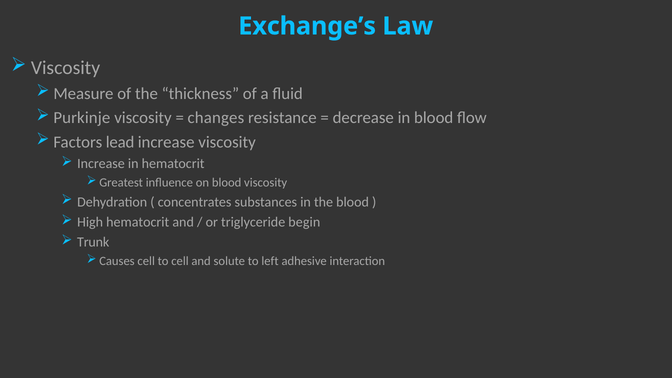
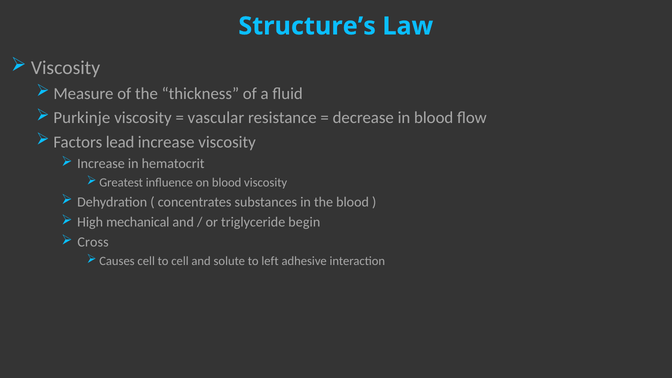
Exchange’s: Exchange’s -> Structure’s
changes: changes -> vascular
High hematocrit: hematocrit -> mechanical
Trunk: Trunk -> Cross
